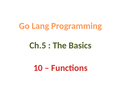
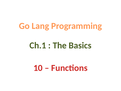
Ch.5: Ch.5 -> Ch.1
